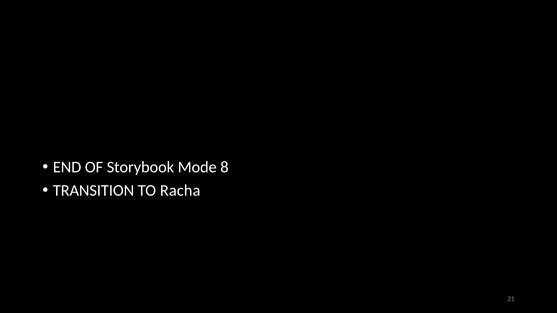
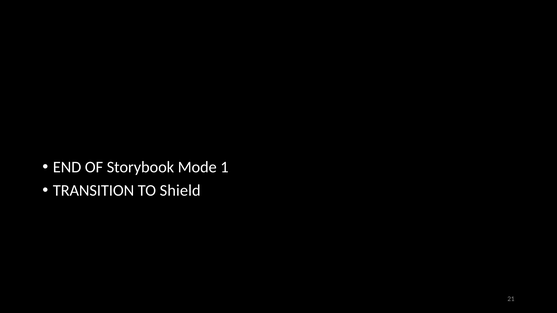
8: 8 -> 1
Racha: Racha -> Shield
